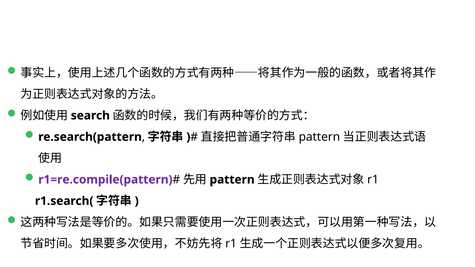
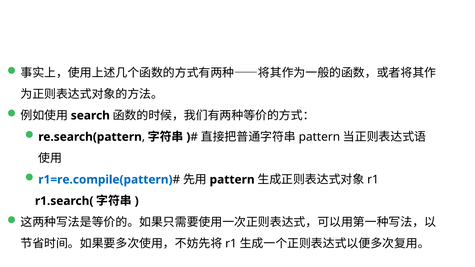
r1=re.compile(pattern colour: purple -> blue
